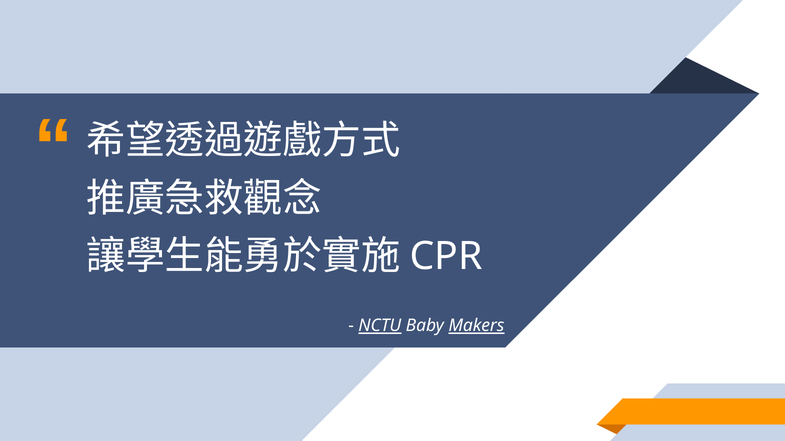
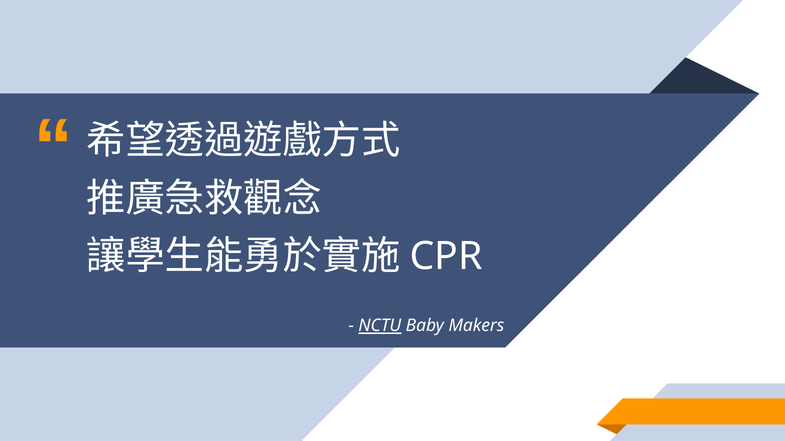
Makers underline: present -> none
